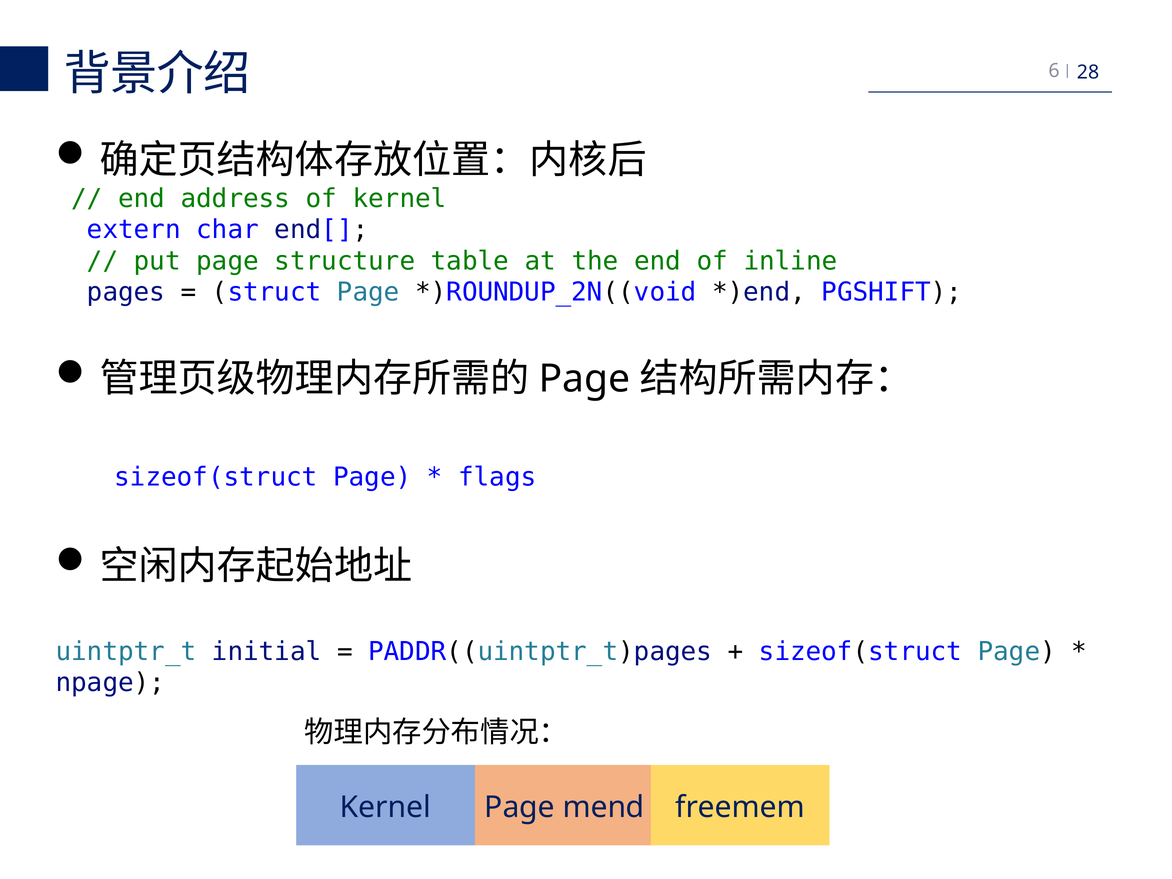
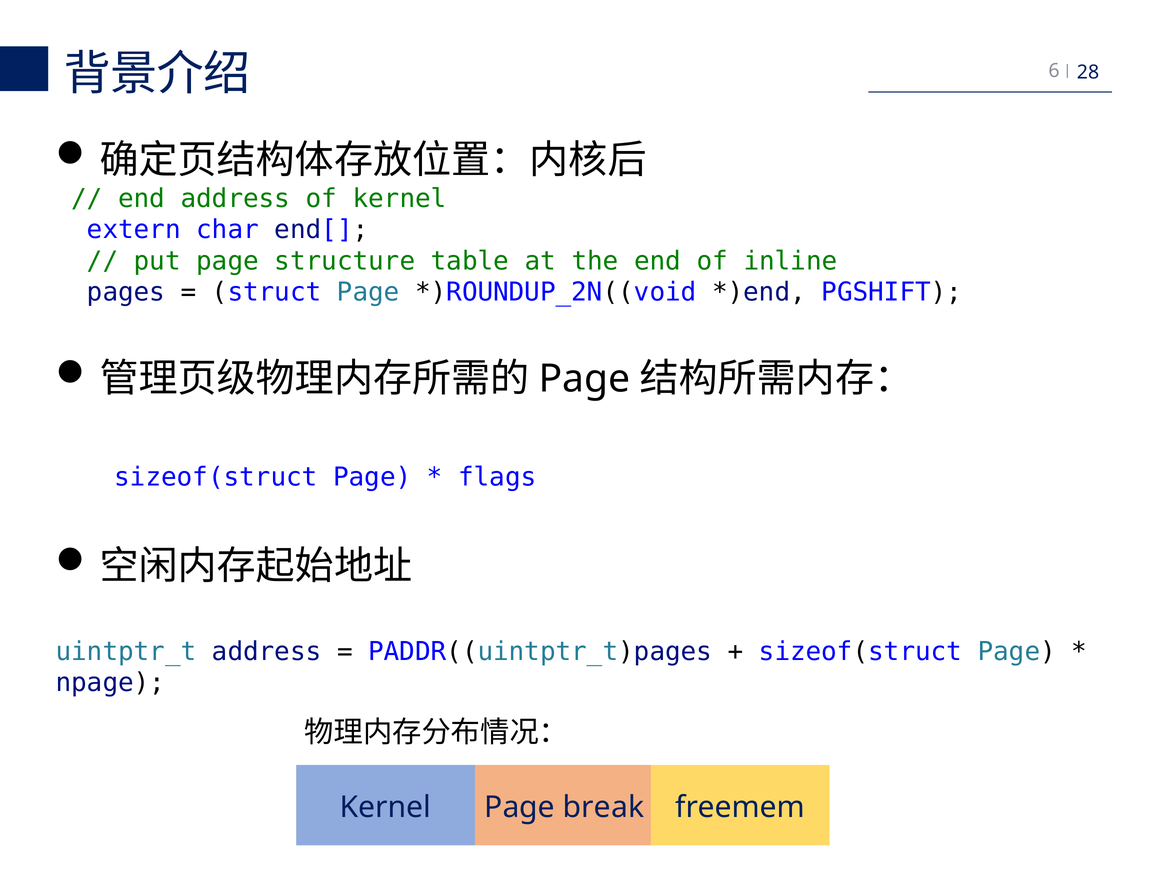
uintptr_t initial: initial -> address
mend: mend -> break
